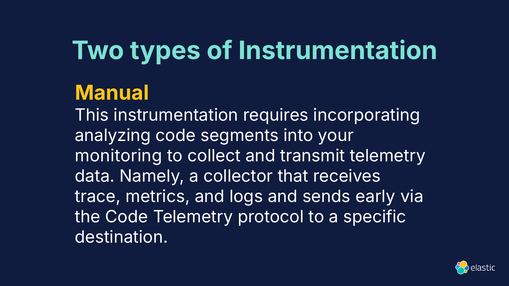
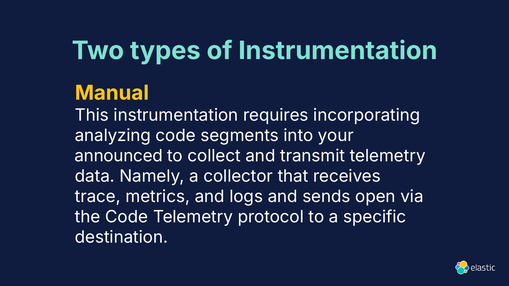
monitoring: monitoring -> announced
early: early -> open
